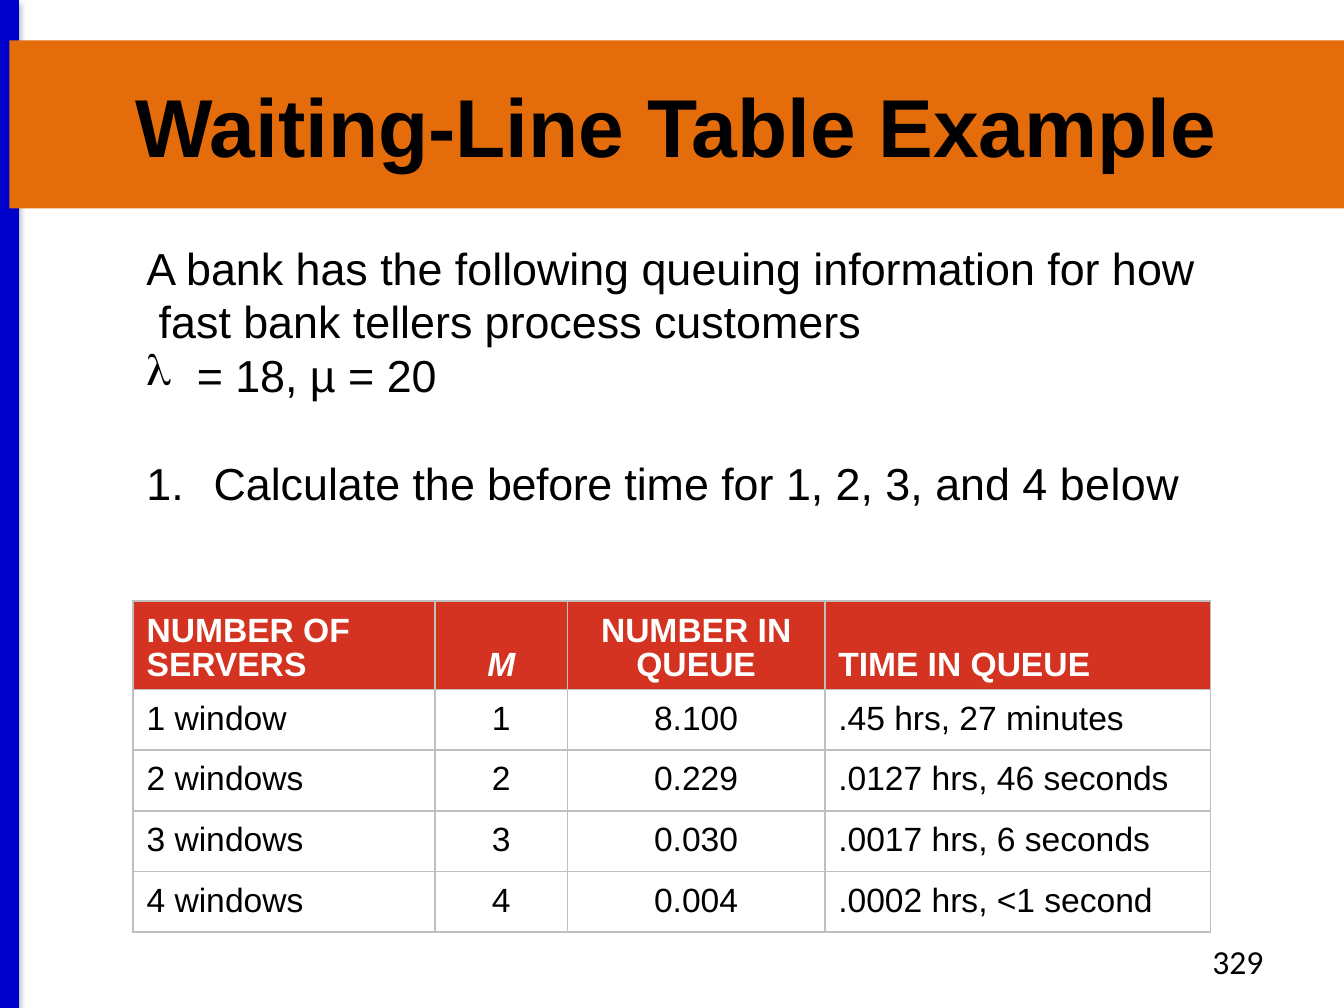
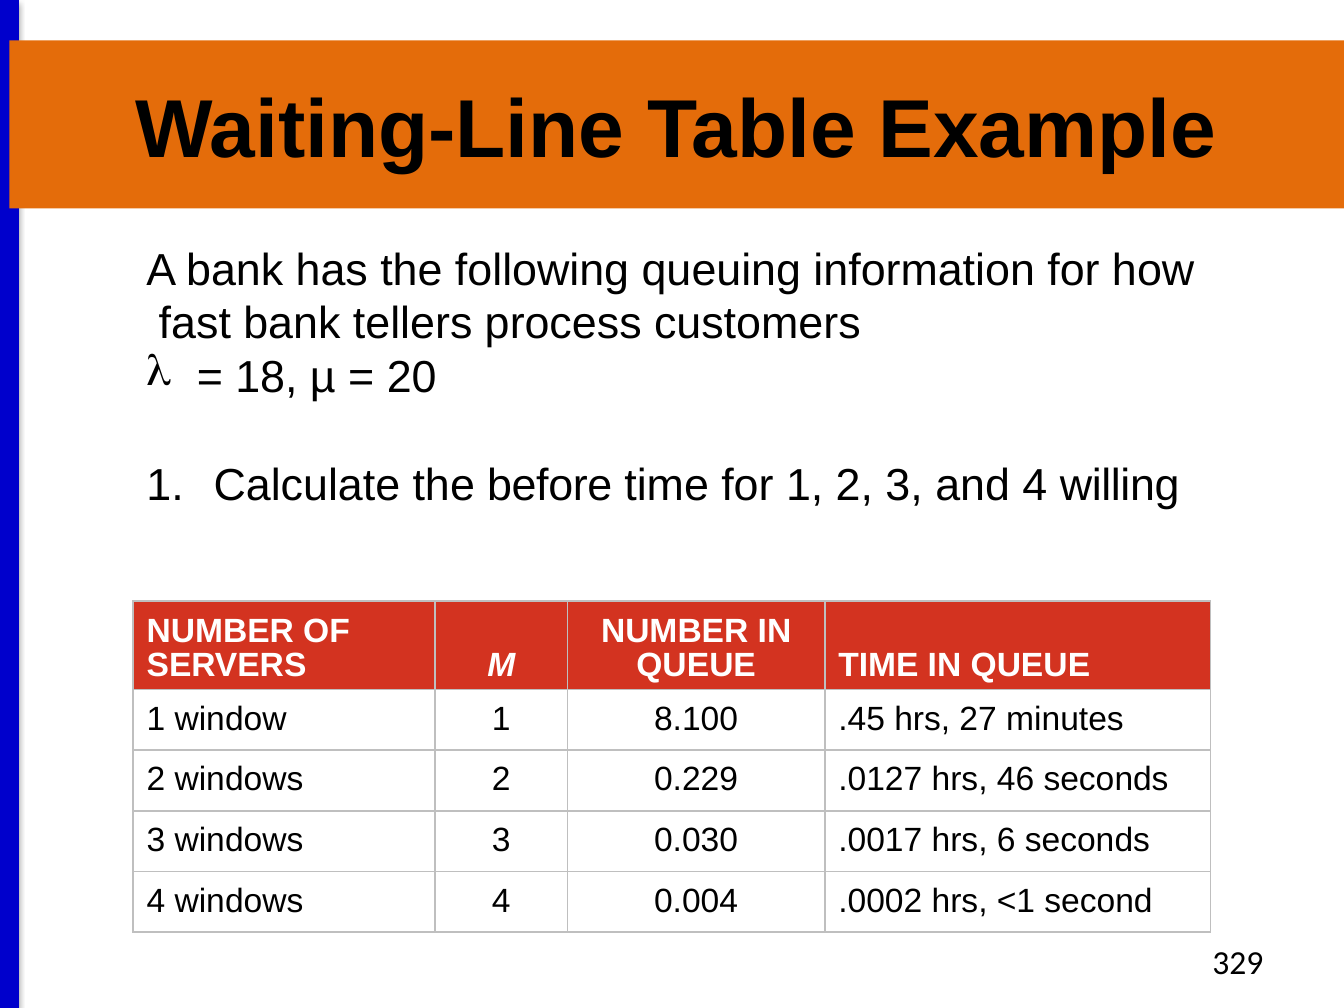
below: below -> willing
